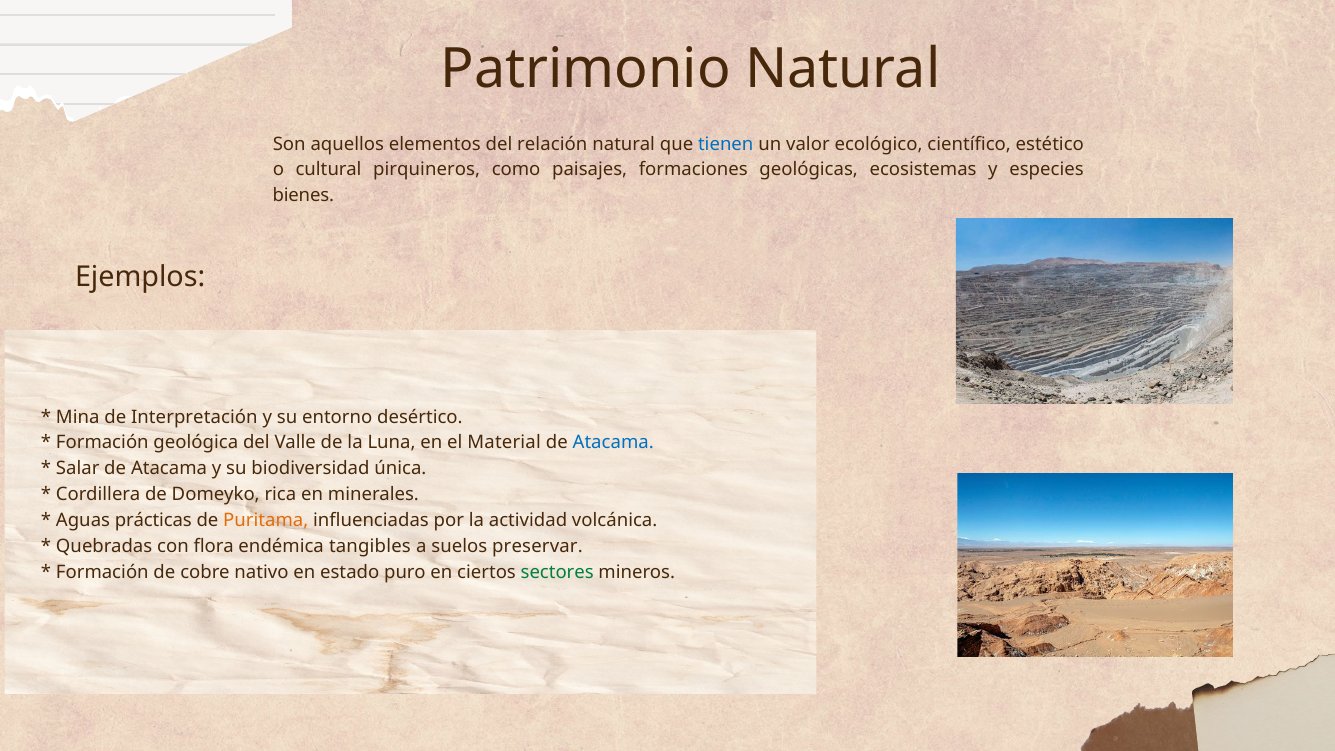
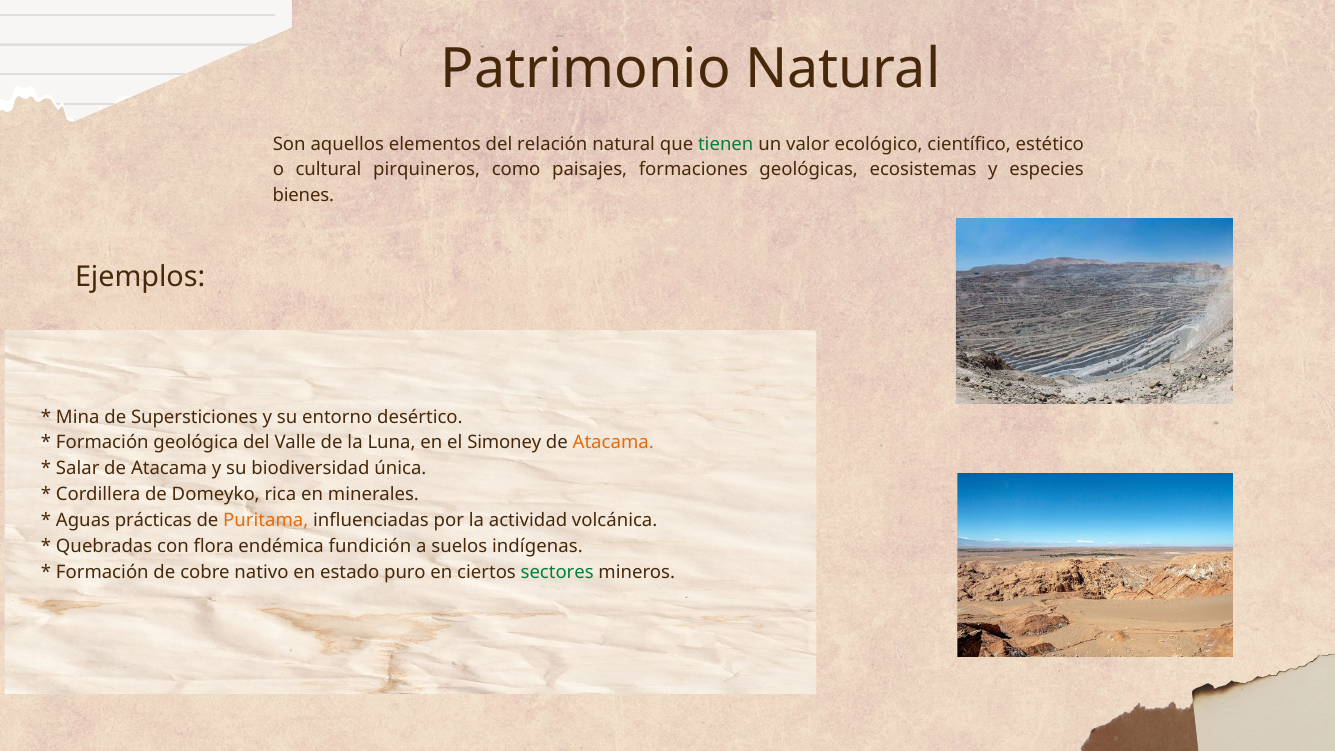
tienen colour: blue -> green
Interpretación: Interpretación -> Supersticiones
Material: Material -> Simoney
Atacama at (613, 443) colour: blue -> orange
tangibles: tangibles -> fundición
preservar: preservar -> indígenas
